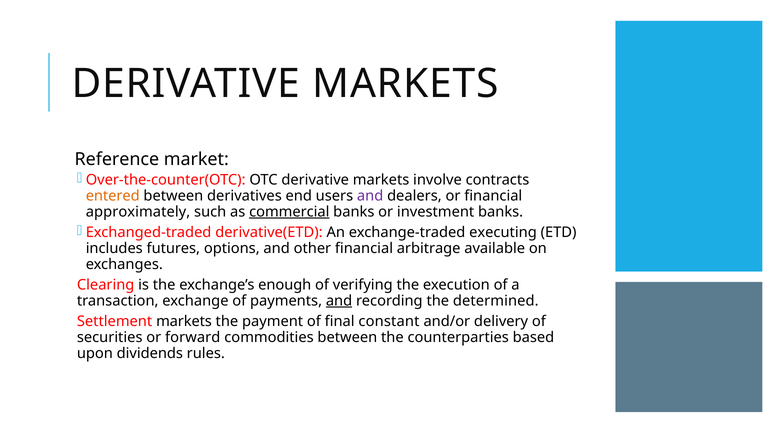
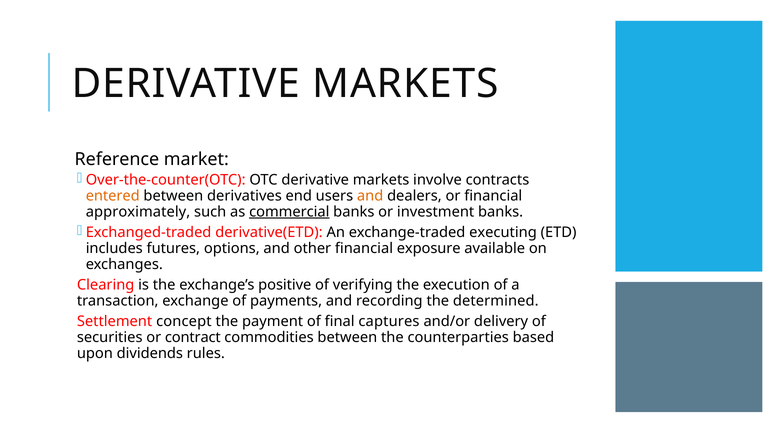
and at (370, 196) colour: purple -> orange
arbitrage: arbitrage -> exposure
enough: enough -> positive
and at (339, 301) underline: present -> none
Settlement markets: markets -> concept
constant: constant -> captures
forward: forward -> contract
